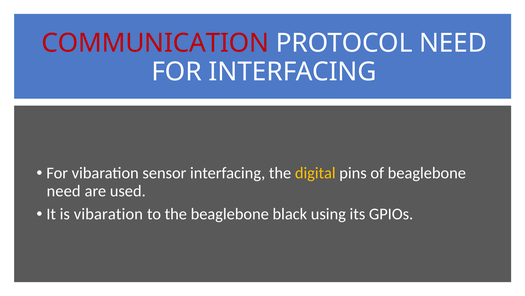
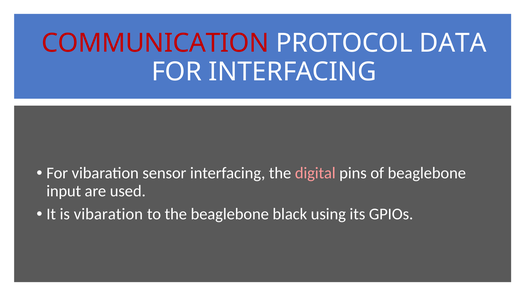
PROTOCOL NEED: NEED -> DATA
digital colour: yellow -> pink
need at (64, 191): need -> input
